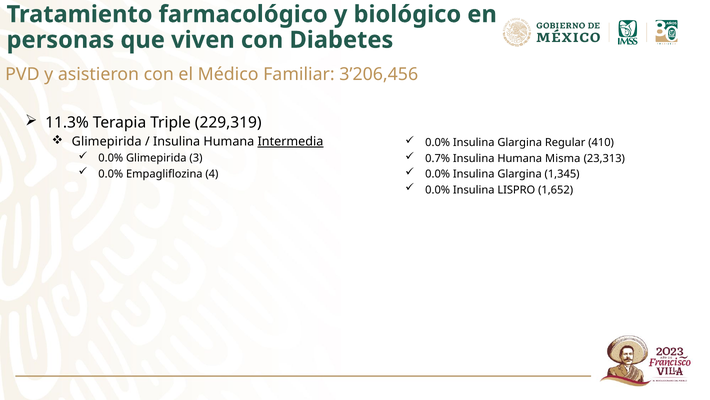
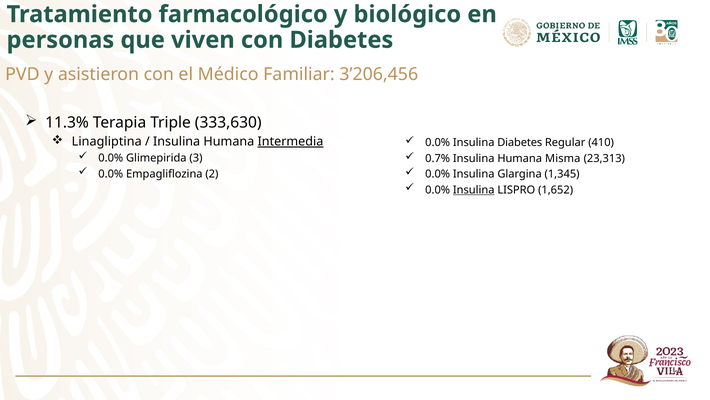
229,319: 229,319 -> 333,630
Glimepirida at (107, 141): Glimepirida -> Linagliptina
Glargina at (520, 143): Glargina -> Diabetes
4: 4 -> 2
Insulina at (474, 190) underline: none -> present
